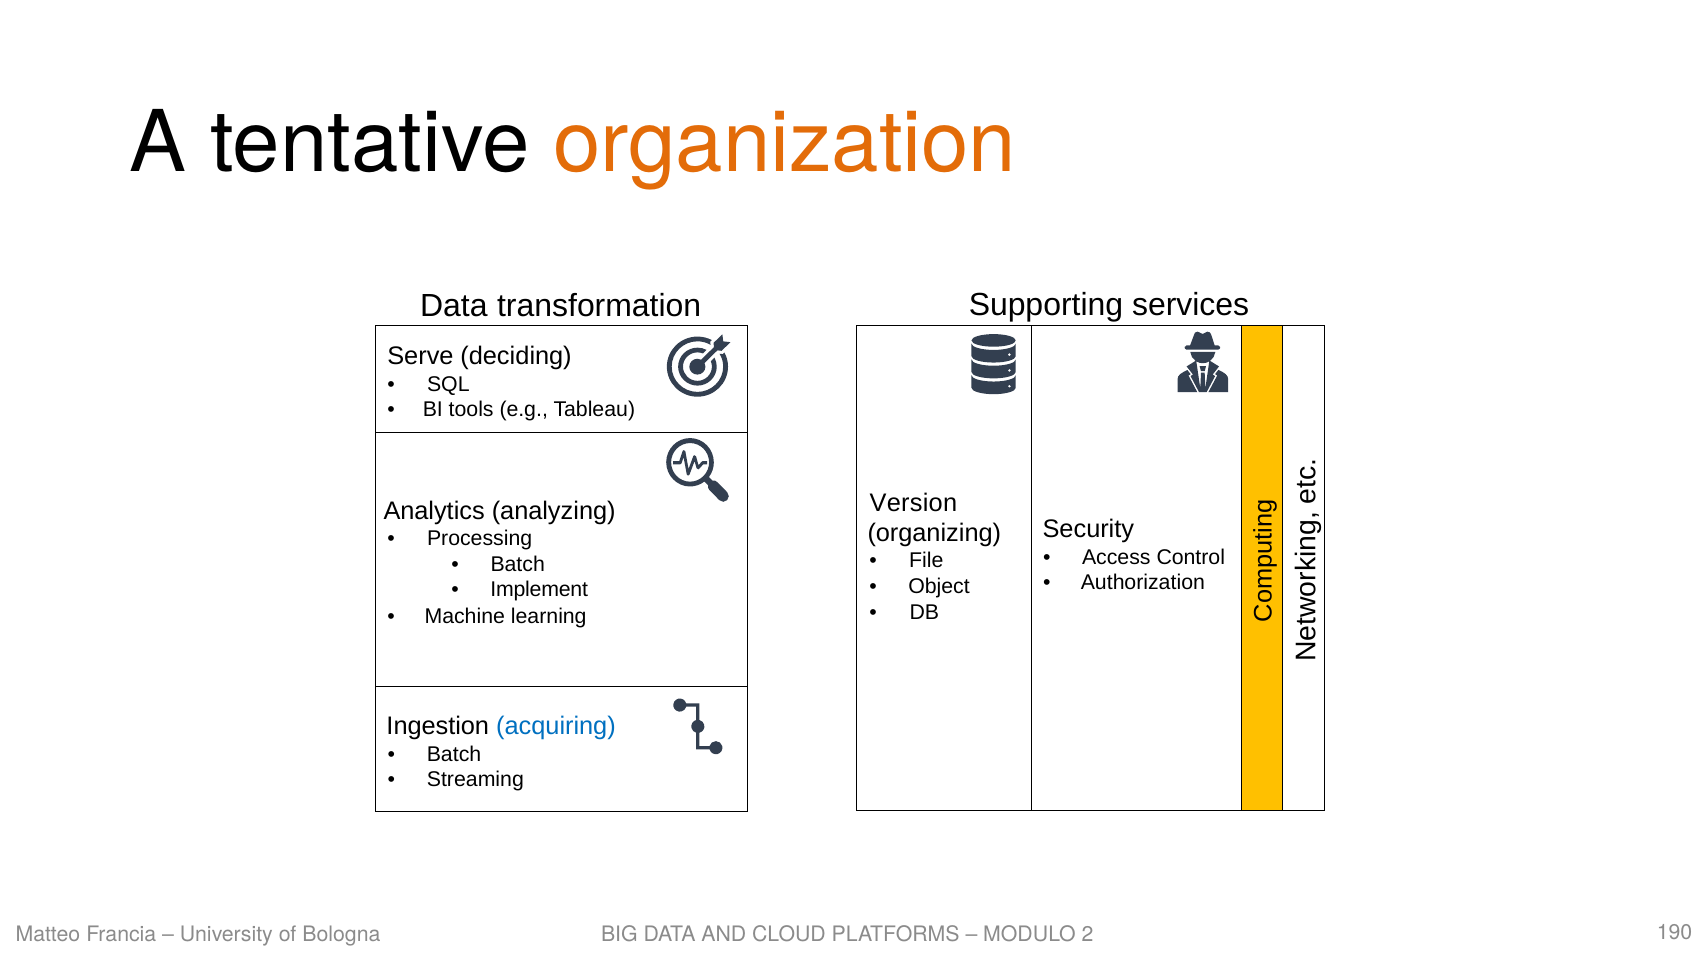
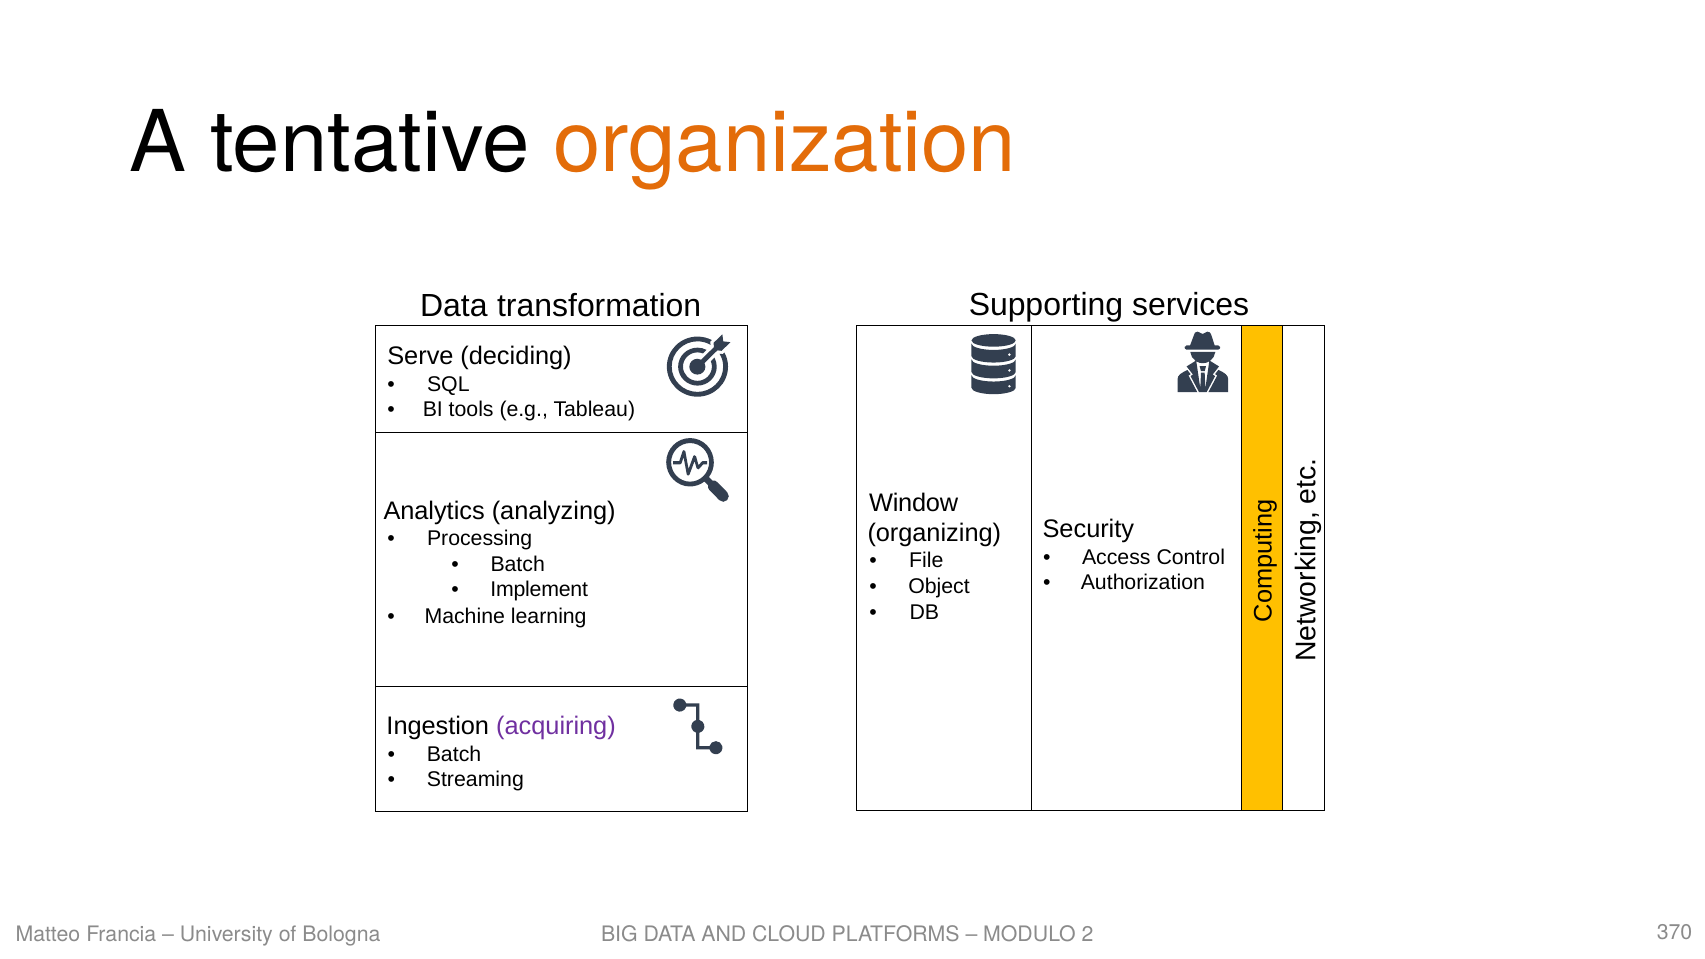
Version: Version -> Window
acquiring colour: blue -> purple
190: 190 -> 370
